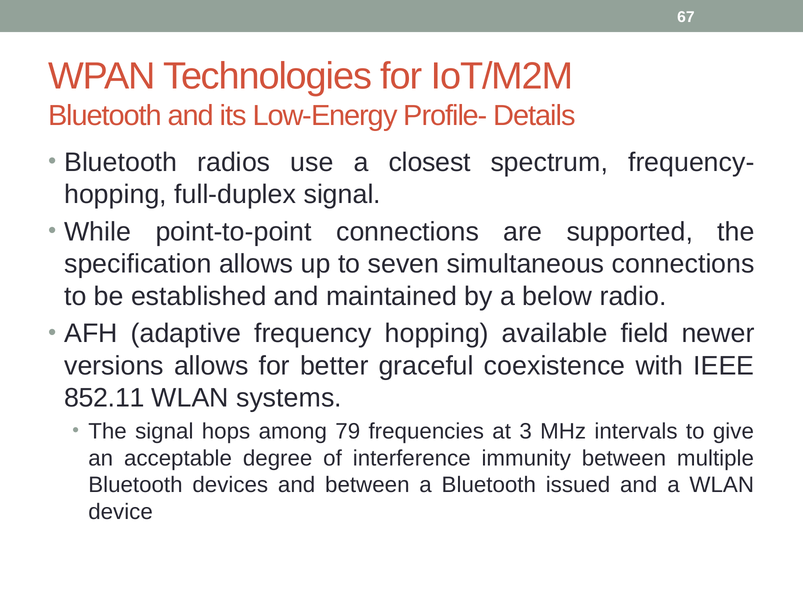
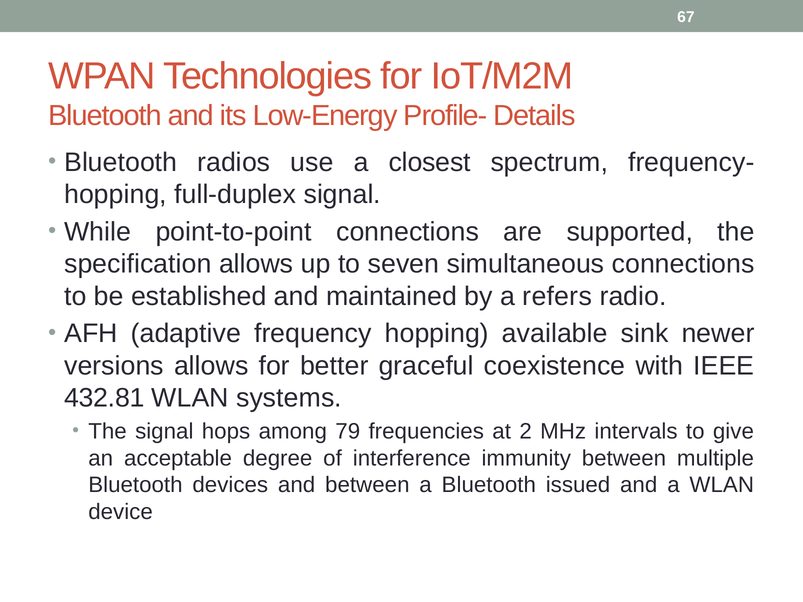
below: below -> refers
field: field -> sink
852.11: 852.11 -> 432.81
3: 3 -> 2
